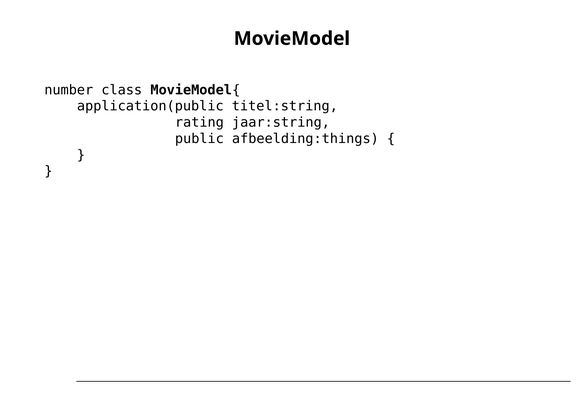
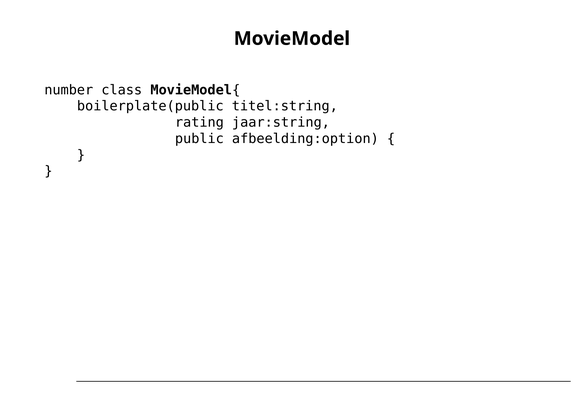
application(public: application(public -> boilerplate(public
afbeelding:things: afbeelding:things -> afbeelding:option
